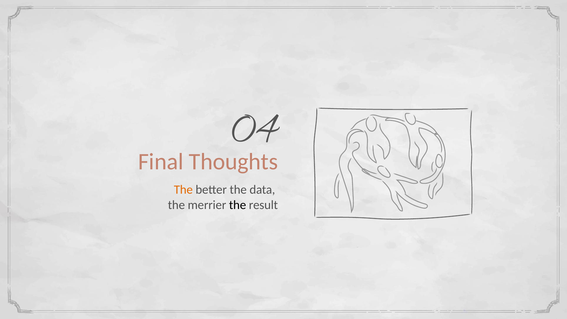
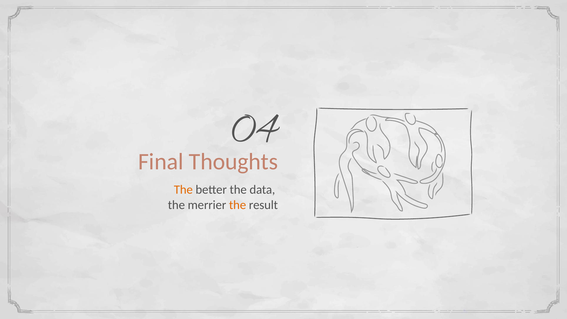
the at (238, 205) colour: black -> orange
